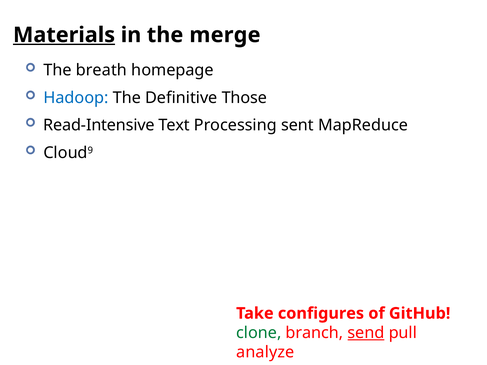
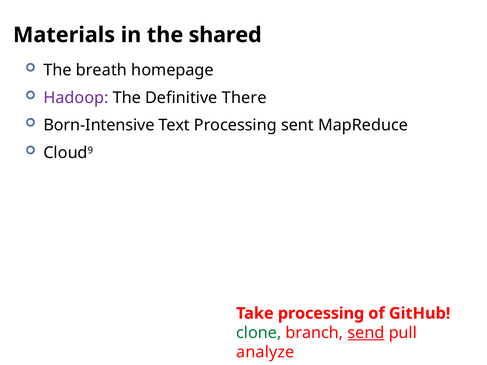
Materials underline: present -> none
merge: merge -> shared
Hadoop colour: blue -> purple
Those: Those -> There
Read-Intensive: Read-Intensive -> Born-Intensive
Take configures: configures -> processing
